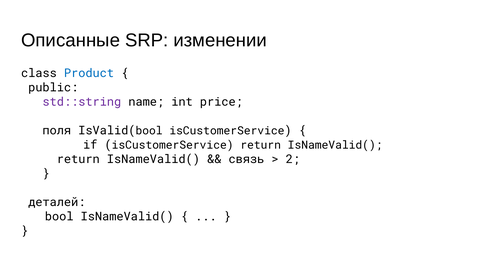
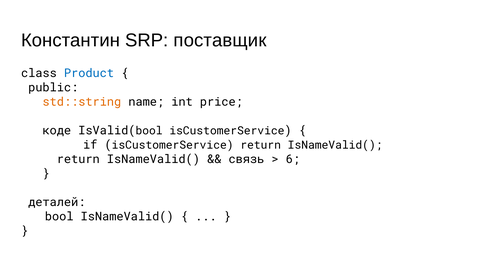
Описанные: Описанные -> Константин
изменении: изменении -> поставщик
std::string colour: purple -> orange
поля: поля -> коде
2: 2 -> 6
